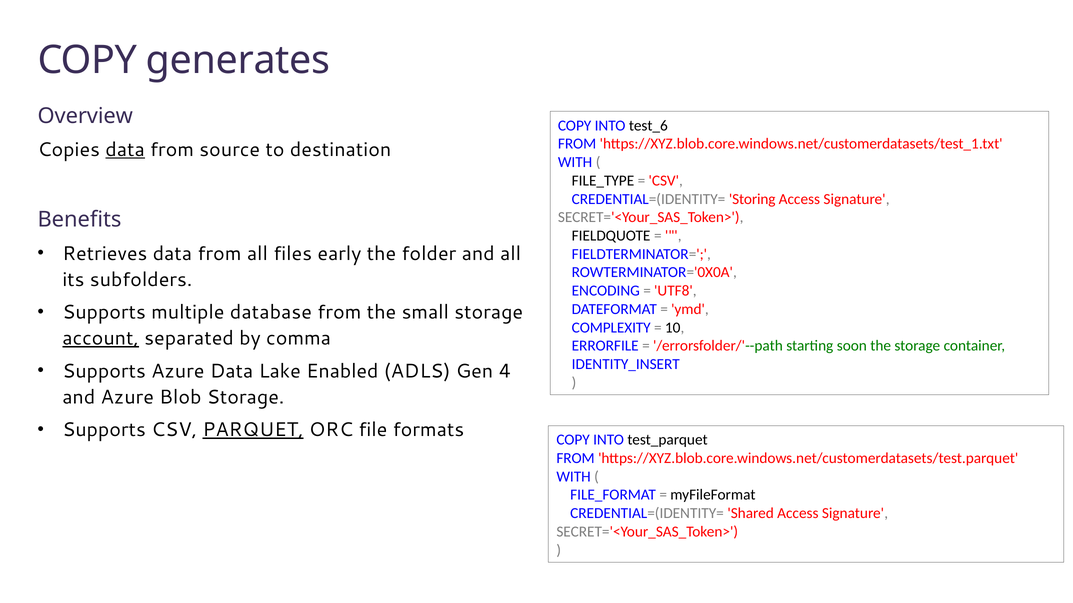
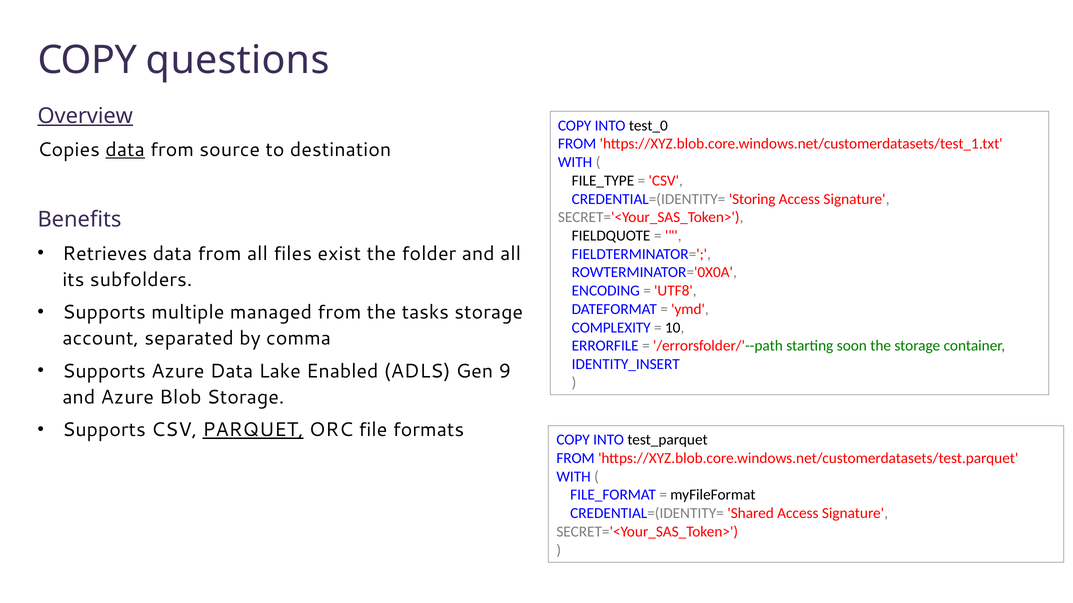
generates: generates -> questions
Overview underline: none -> present
test_6: test_6 -> test_0
early: early -> exist
database: database -> managed
small: small -> tasks
account underline: present -> none
4: 4 -> 9
